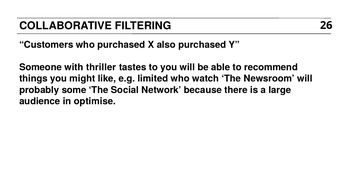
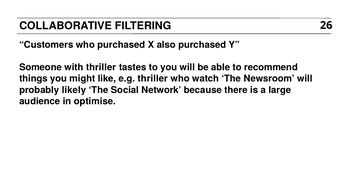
e.g limited: limited -> thriller
some: some -> likely
